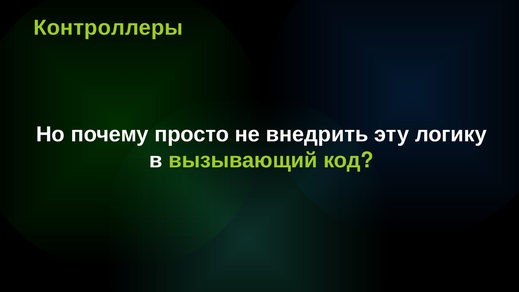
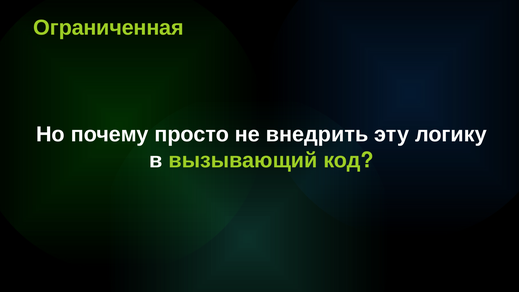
Контроллеры: Контроллеры -> Ограниченная
